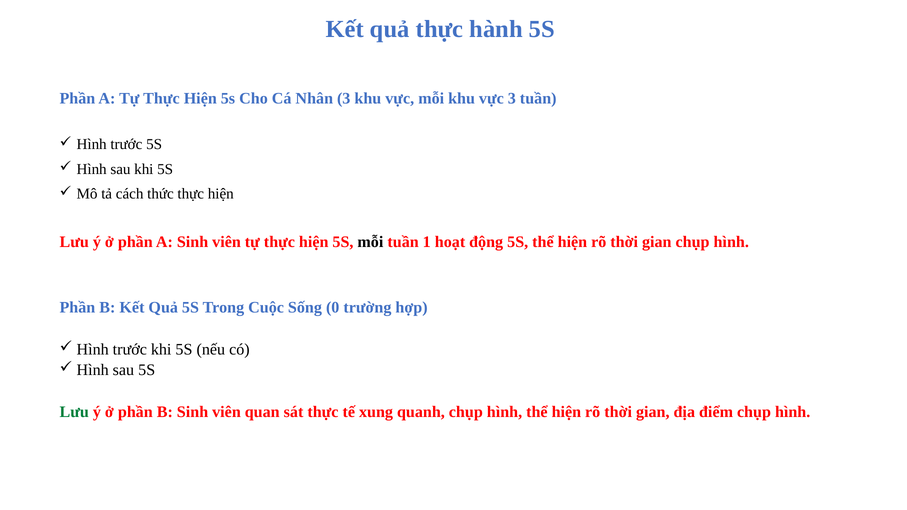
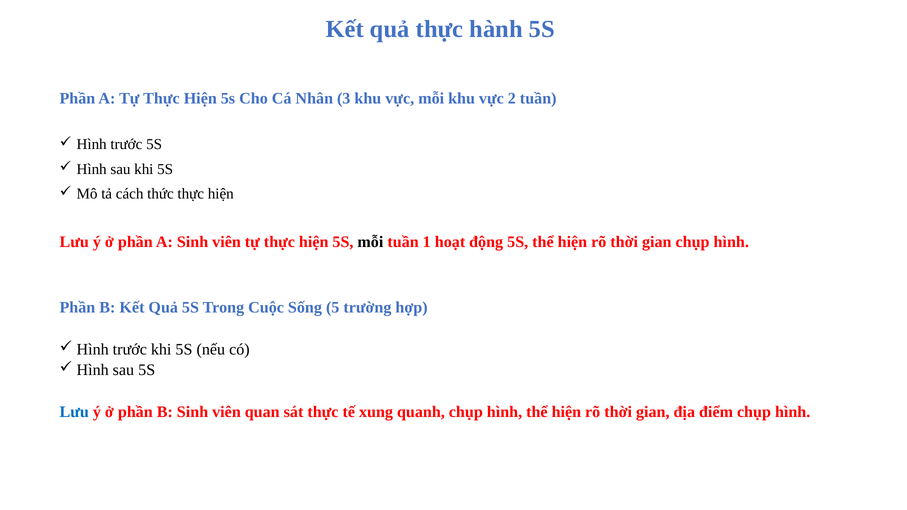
vực 3: 3 -> 2
0: 0 -> 5
Lưu at (74, 412) colour: green -> blue
